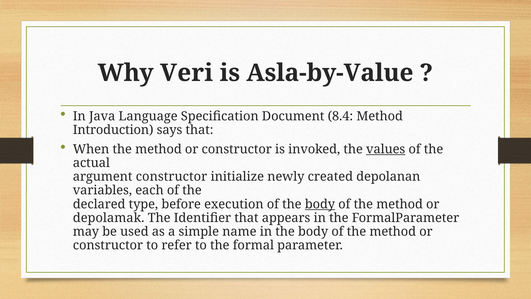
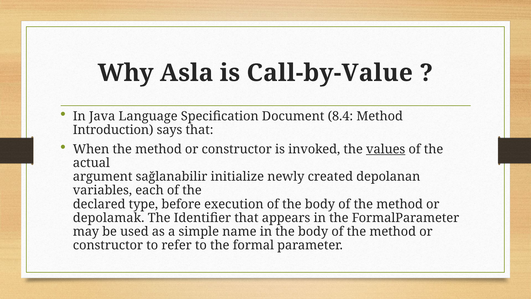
Veri: Veri -> Asla
Asla-by-Value: Asla-by-Value -> Call-by-Value
argument constructor: constructor -> sağlanabilir
body at (320, 204) underline: present -> none
